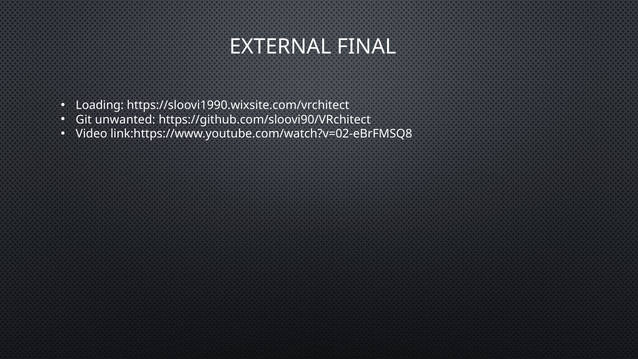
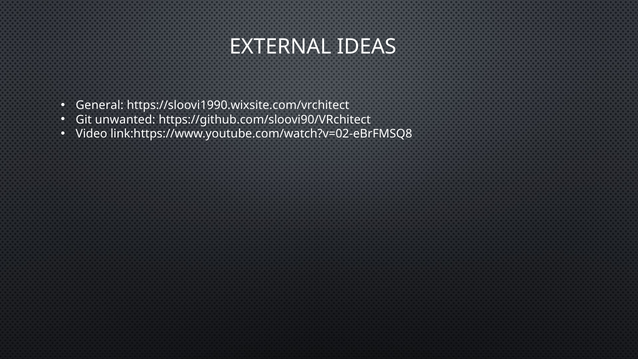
FINAL: FINAL -> IDEAS
Loading: Loading -> General
